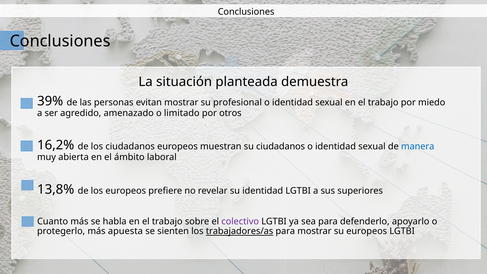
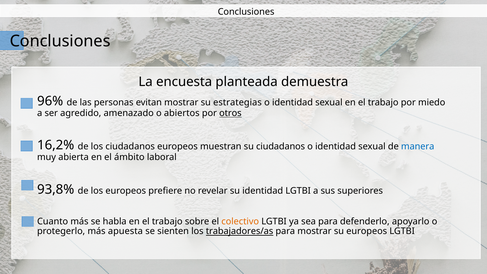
situación: situación -> encuesta
39%: 39% -> 96%
profesional: profesional -> estrategias
limitado: limitado -> abiertos
otros underline: none -> present
13,8%: 13,8% -> 93,8%
colectivo colour: purple -> orange
